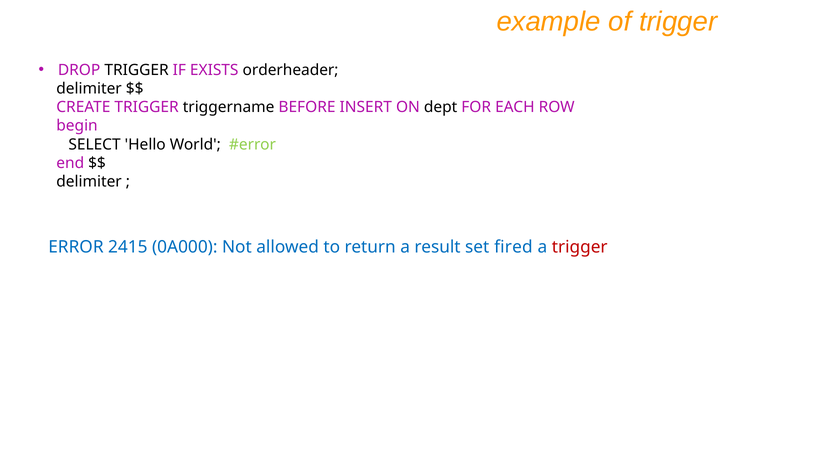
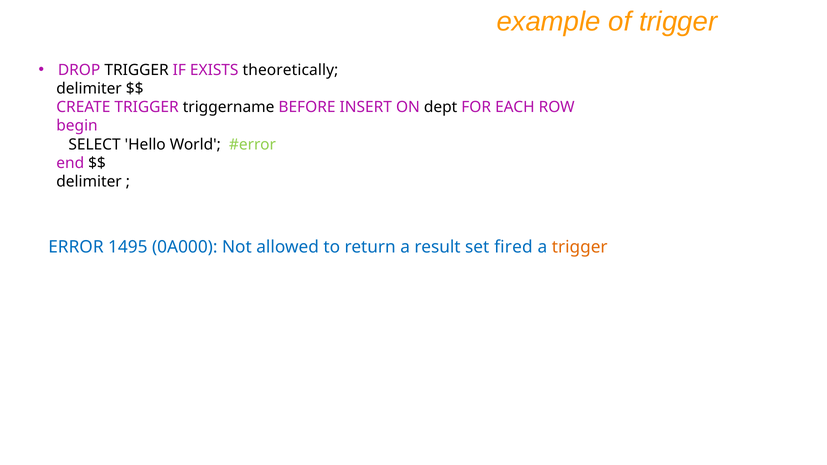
orderheader: orderheader -> theoretically
2415: 2415 -> 1495
trigger at (580, 247) colour: red -> orange
